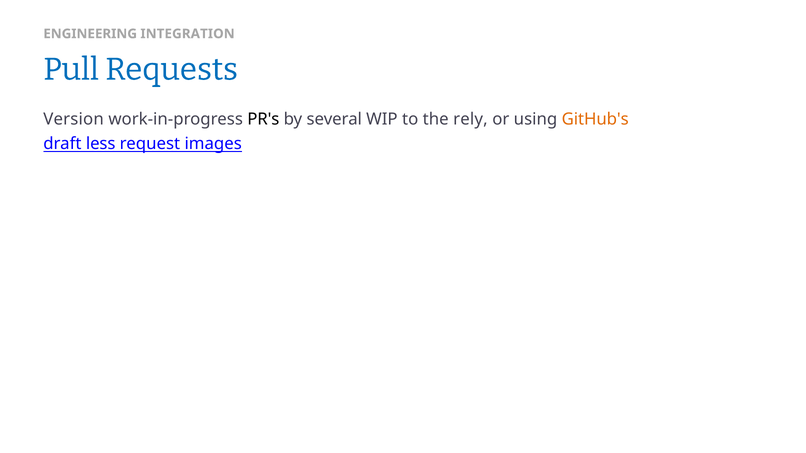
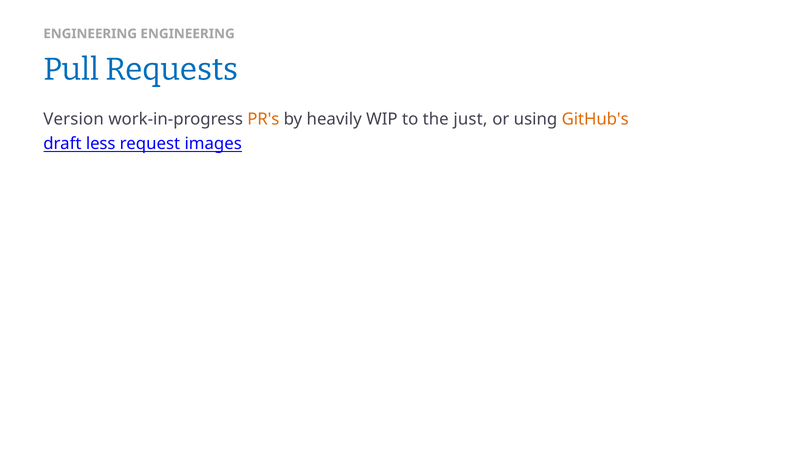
ENGINEERING INTEGRATION: INTEGRATION -> ENGINEERING
PR's colour: black -> orange
several: several -> heavily
rely: rely -> just
